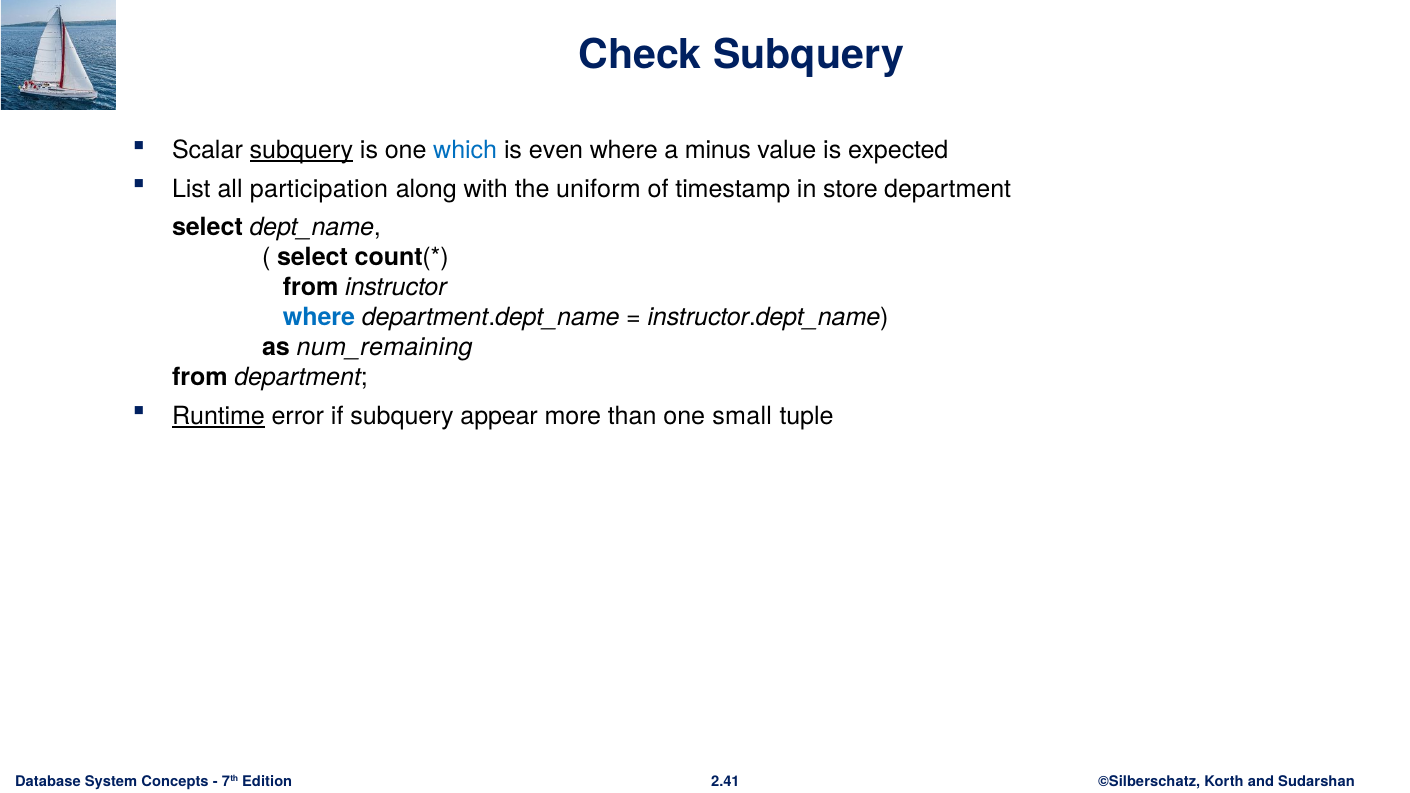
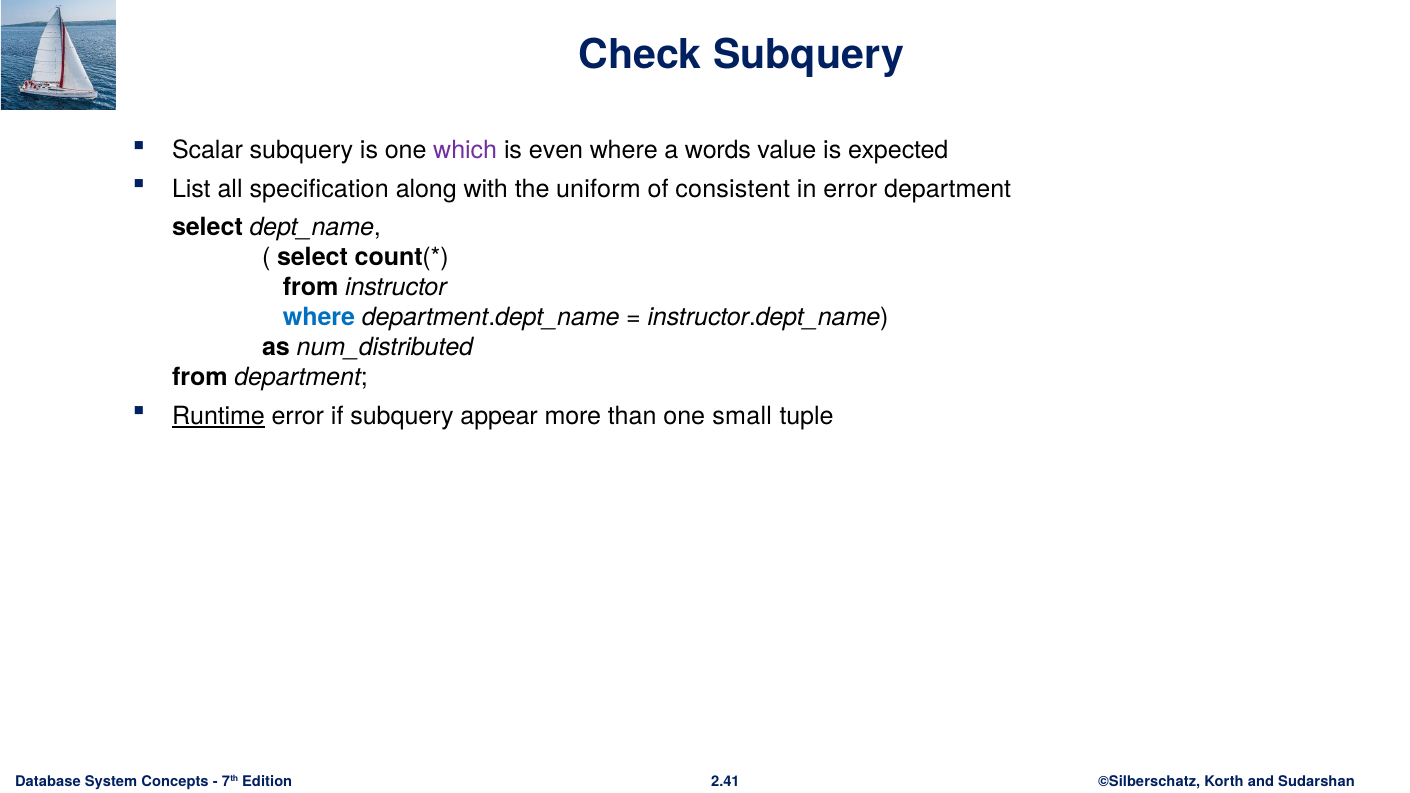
subquery at (301, 150) underline: present -> none
which colour: blue -> purple
minus: minus -> words
participation: participation -> specification
timestamp: timestamp -> consistent
in store: store -> error
num_remaining: num_remaining -> num_distributed
